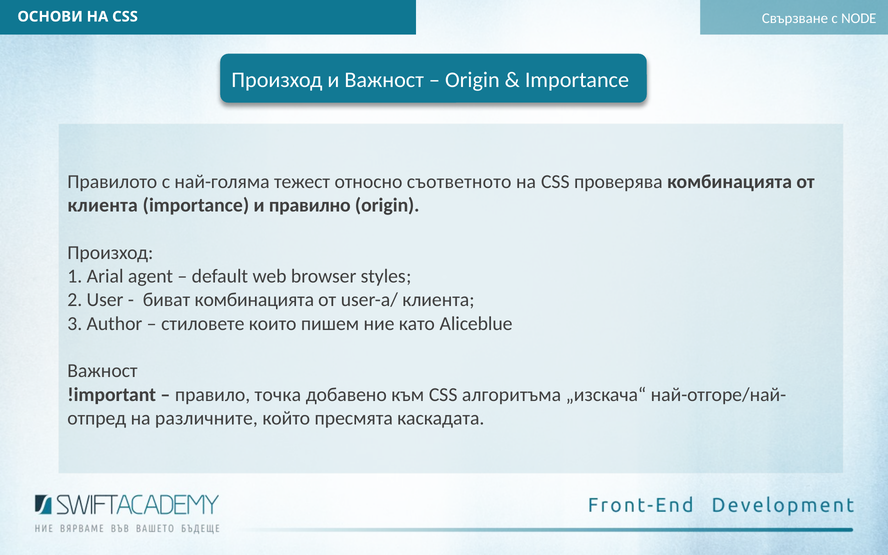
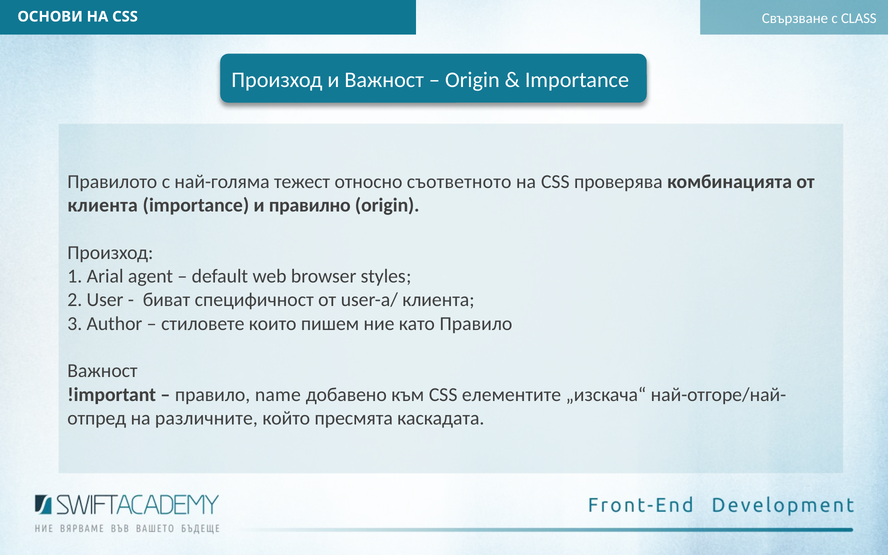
NODE: NODE -> CLASS
биват комбинацията: комбинацията -> специфичност
като Aliceblue: Aliceblue -> Правило
точка: точка -> name
алгоритъма: алгоритъма -> елементите
